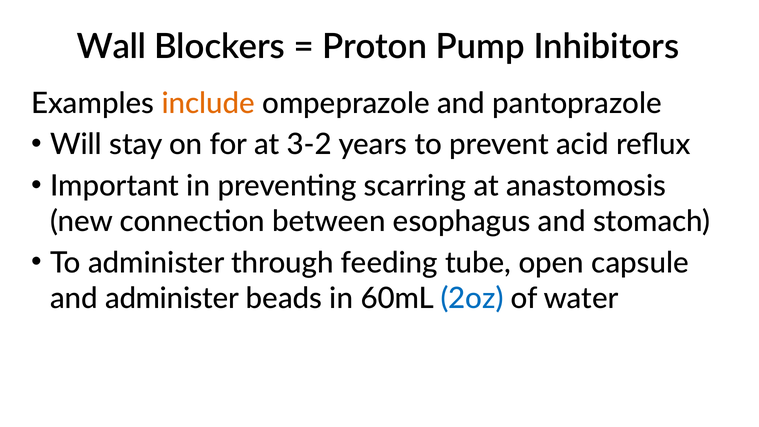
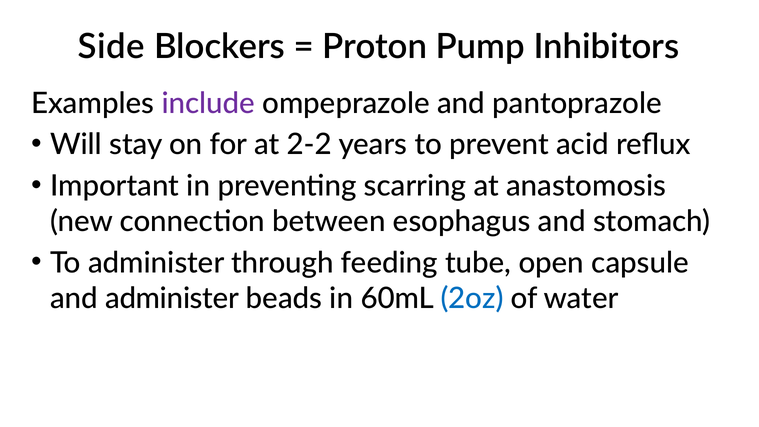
Wall: Wall -> Side
include colour: orange -> purple
3-2: 3-2 -> 2-2
